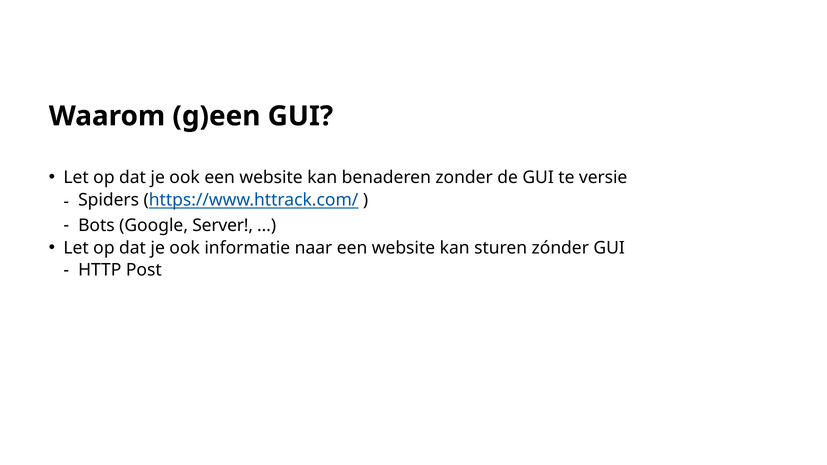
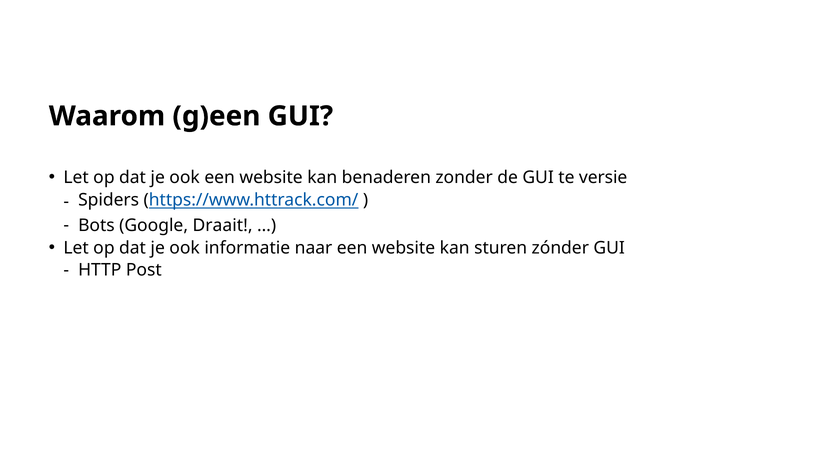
Server: Server -> Draait
